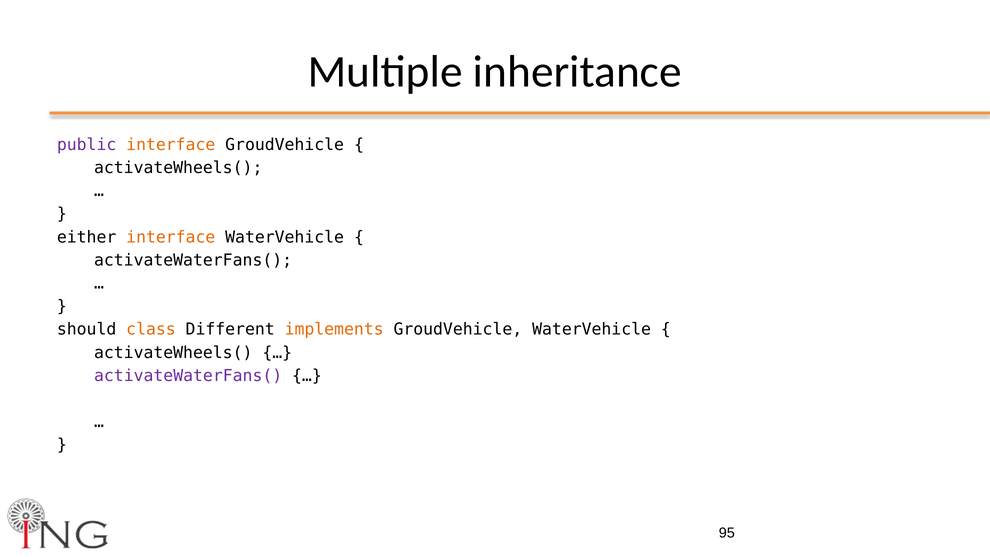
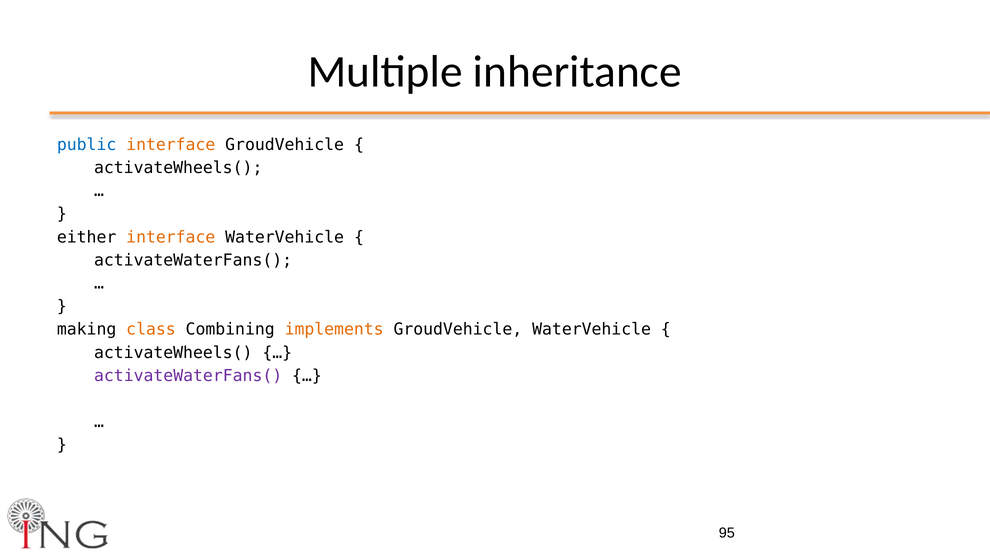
public colour: purple -> blue
should: should -> making
Different: Different -> Combining
